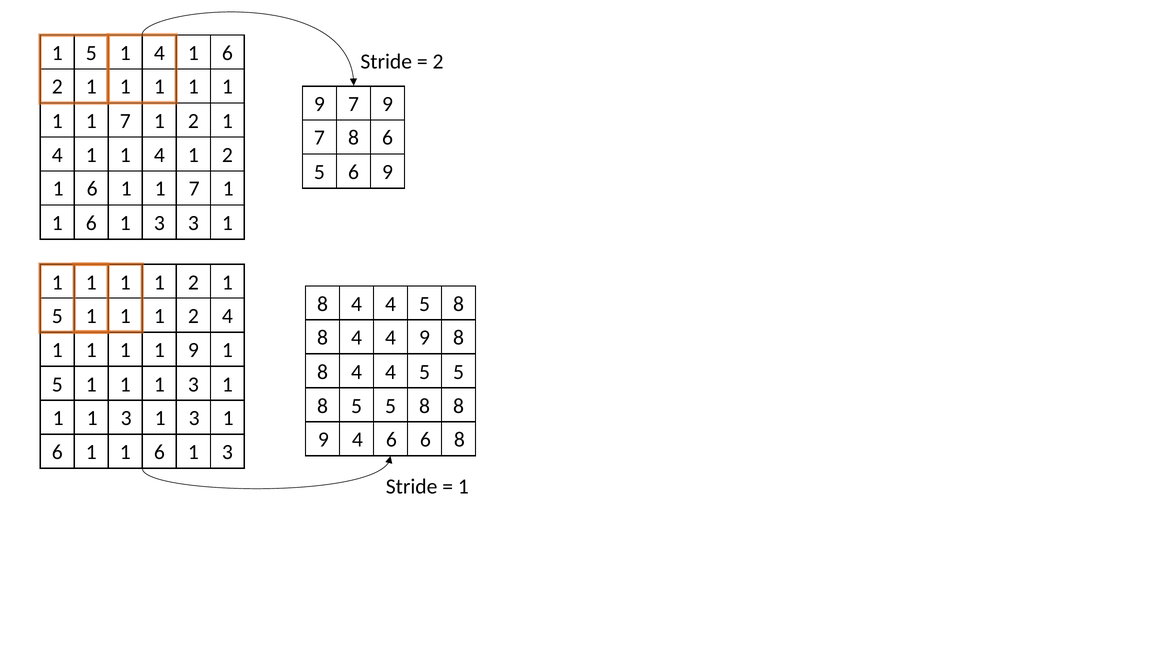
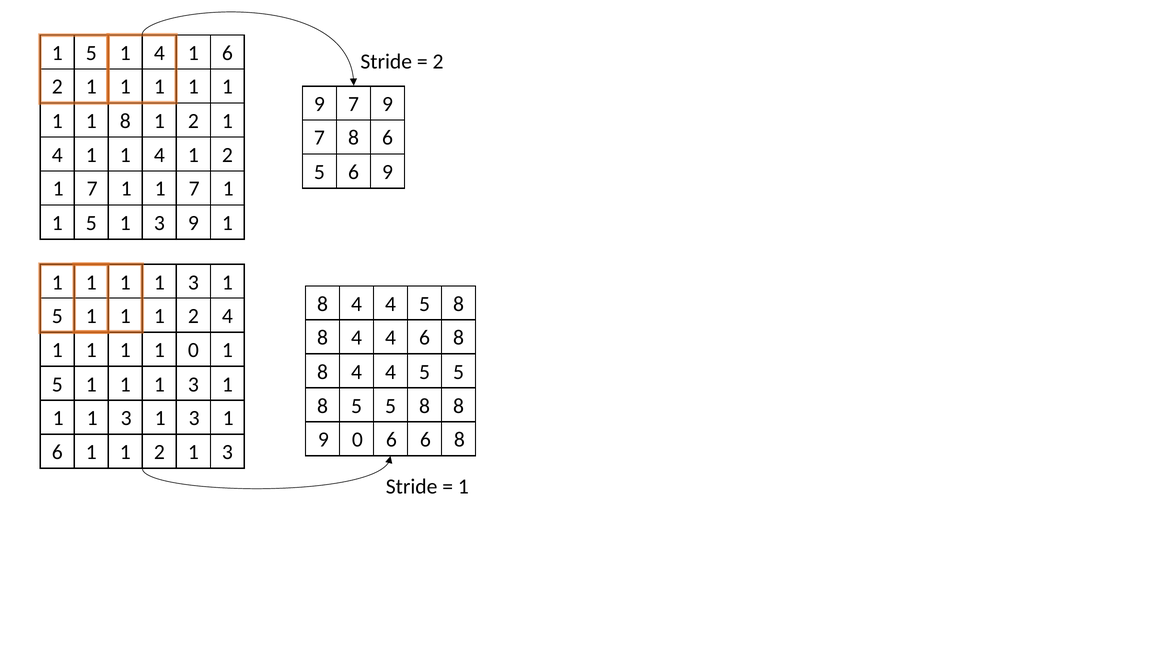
7 at (125, 121): 7 -> 8
6 at (92, 189): 6 -> 7
6 at (91, 223): 6 -> 5
3 at (193, 223): 3 -> 9
2 at (193, 282): 2 -> 3
4 9: 9 -> 6
1 9: 9 -> 0
9 4: 4 -> 0
6 at (159, 452): 6 -> 2
